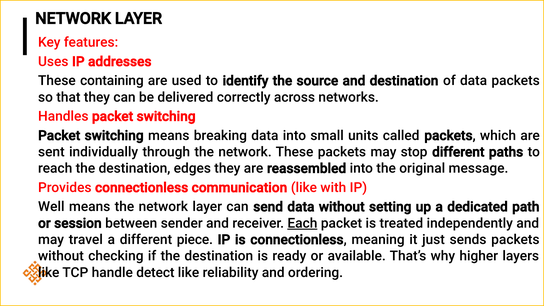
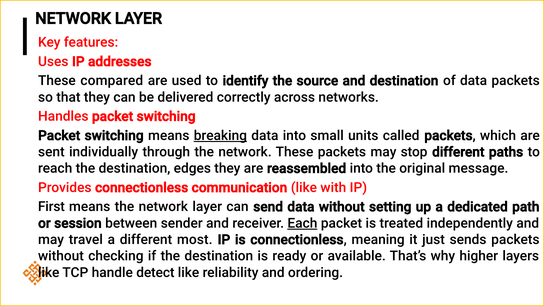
containing: containing -> compared
breaking underline: none -> present
Well: Well -> First
piece: piece -> most
